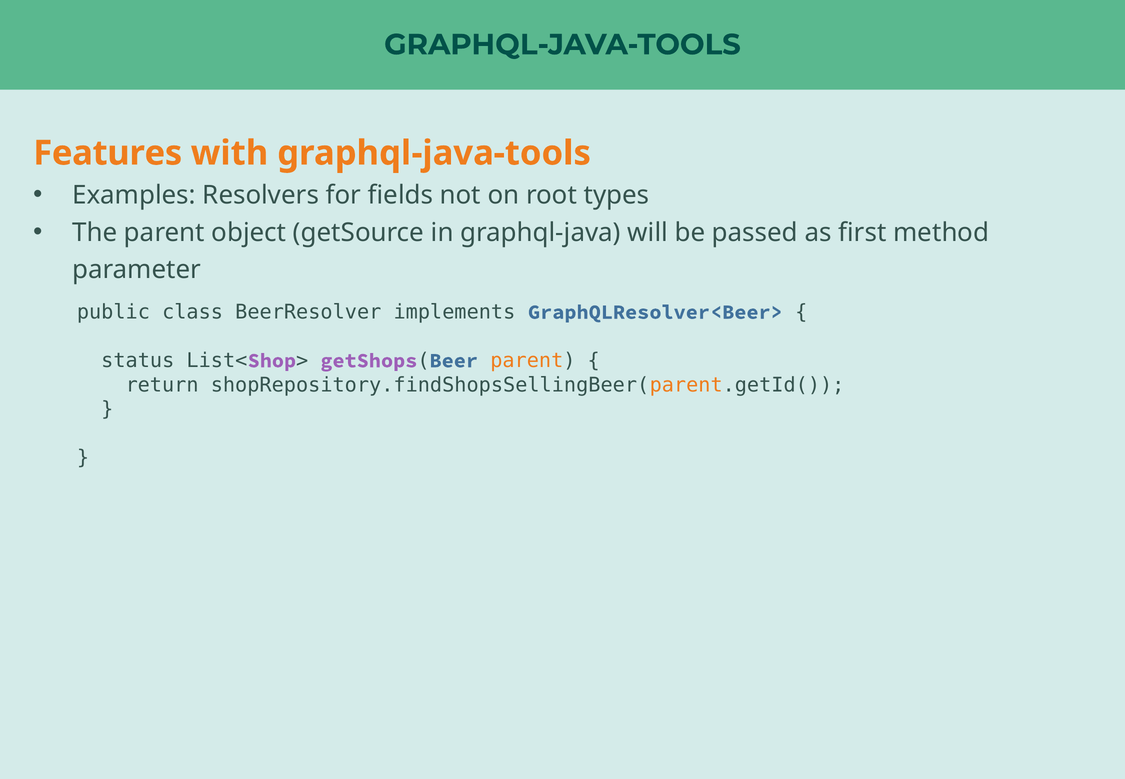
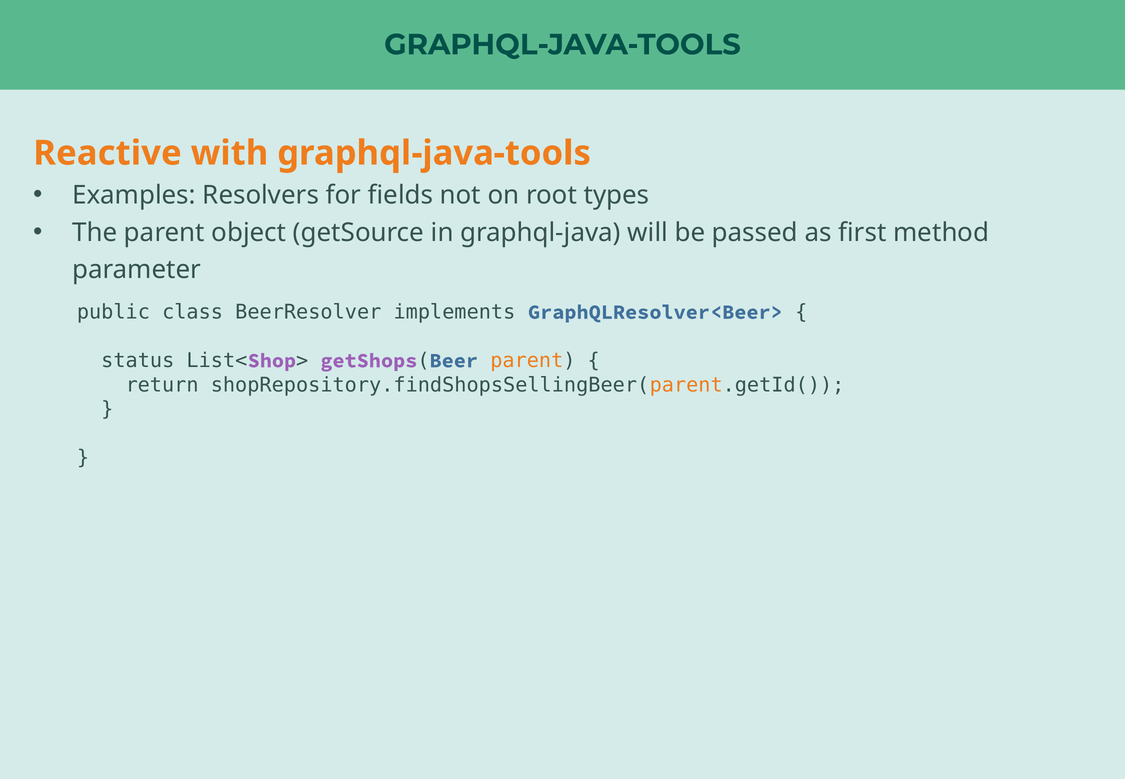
Features: Features -> Reactive
